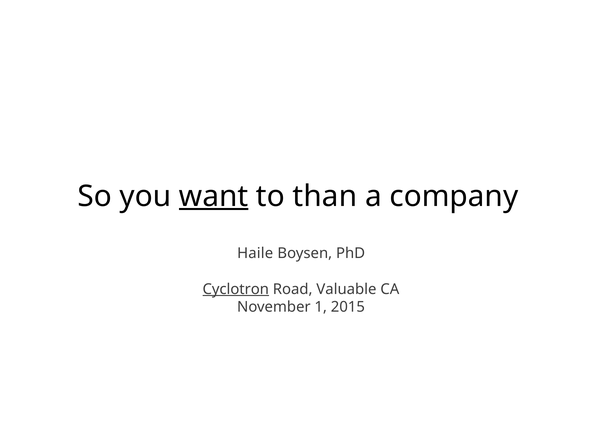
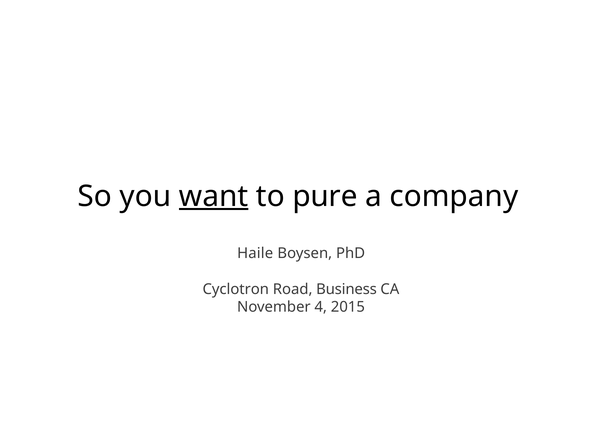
than: than -> pure
Cyclotron underline: present -> none
Valuable: Valuable -> Business
1: 1 -> 4
